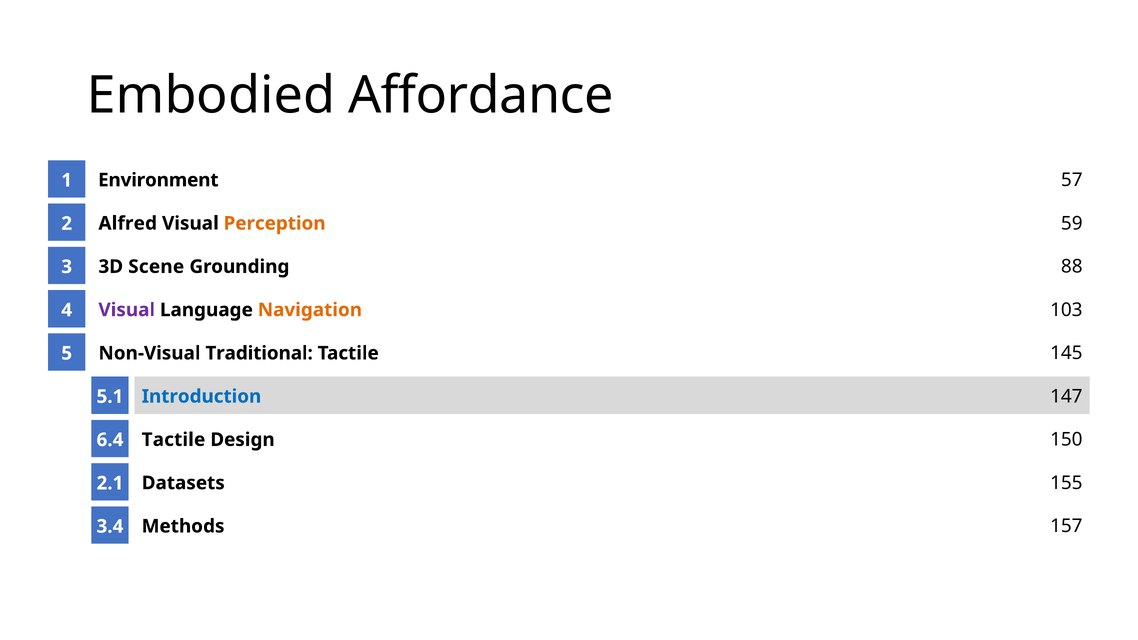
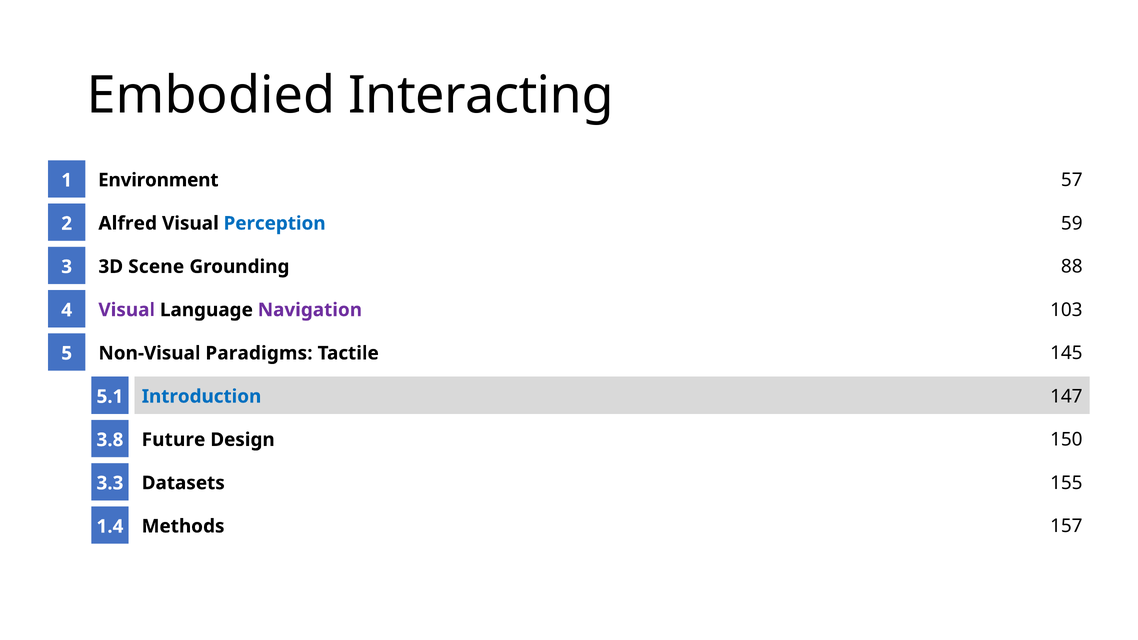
Affordance: Affordance -> Interacting
Perception colour: orange -> blue
Navigation colour: orange -> purple
Traditional: Traditional -> Paradigms
Tactile at (173, 440): Tactile -> Future
6.4: 6.4 -> 3.8
2.1: 2.1 -> 3.3
3.4: 3.4 -> 1.4
